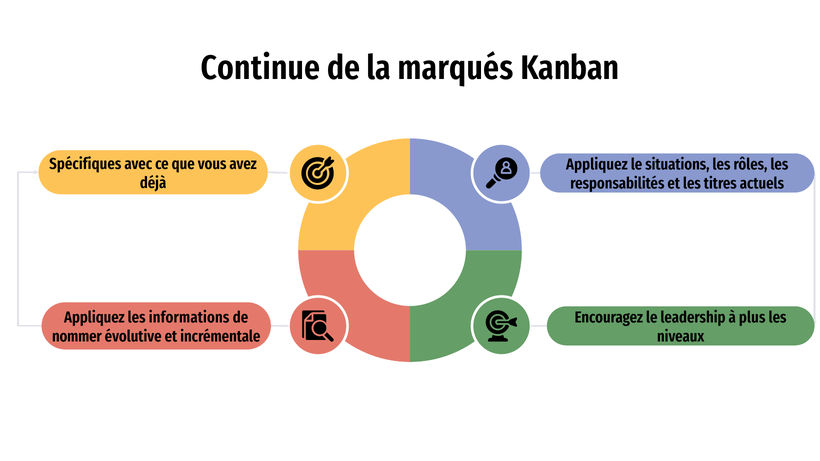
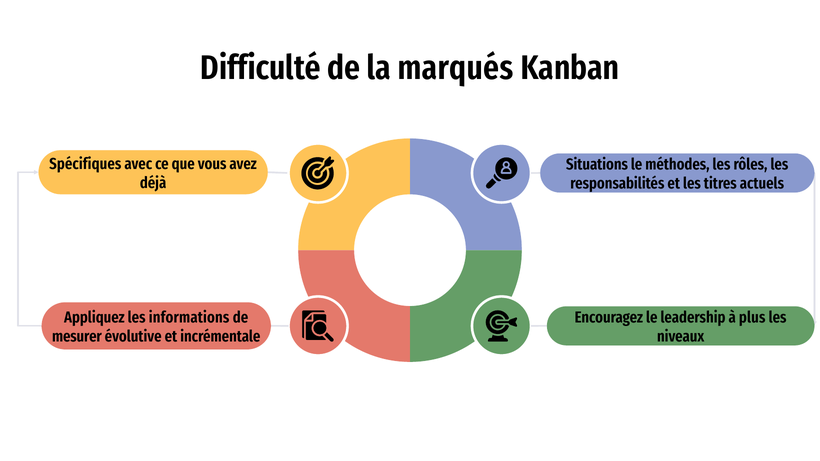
Continue: Continue -> Difficulté
Appliquez at (597, 165): Appliquez -> Situations
situations: situations -> méthodes
nommer: nommer -> mesurer
